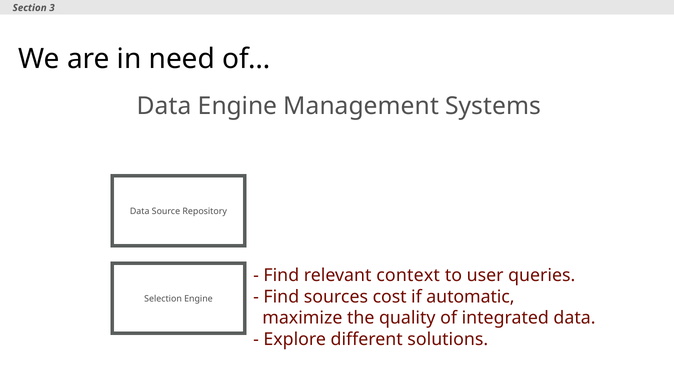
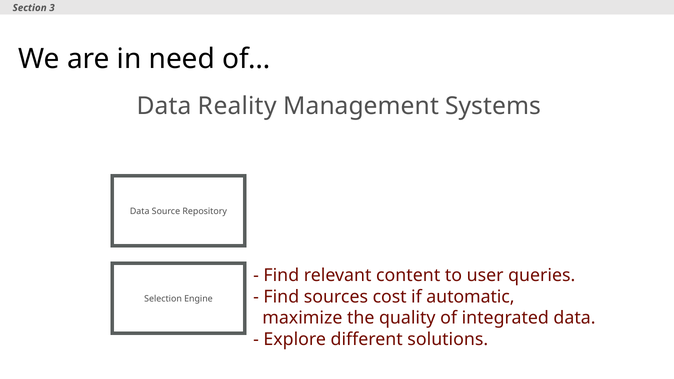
Data Engine: Engine -> Reality
context: context -> content
